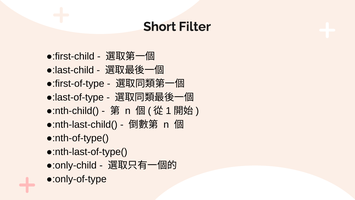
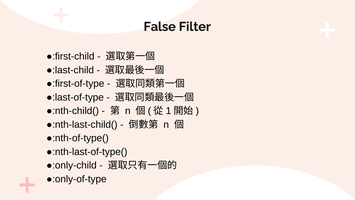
Short: Short -> False
